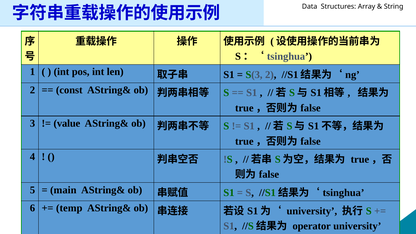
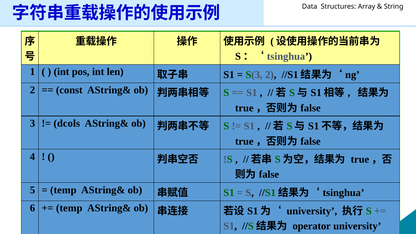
value: value -> dcols
main at (63, 190): main -> temp
